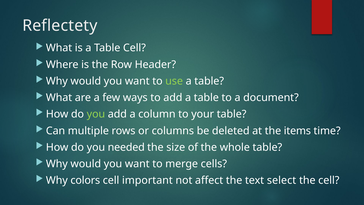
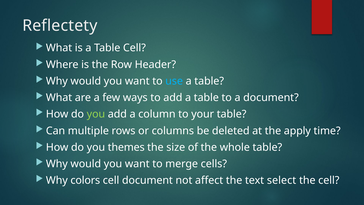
use colour: light green -> light blue
items: items -> apply
needed: needed -> themes
cell important: important -> document
